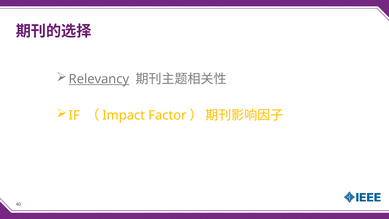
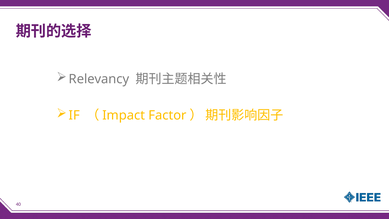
Relevancy underline: present -> none
